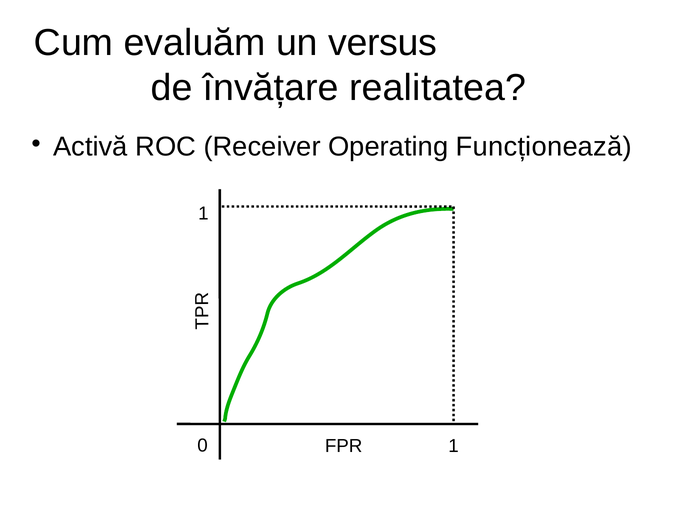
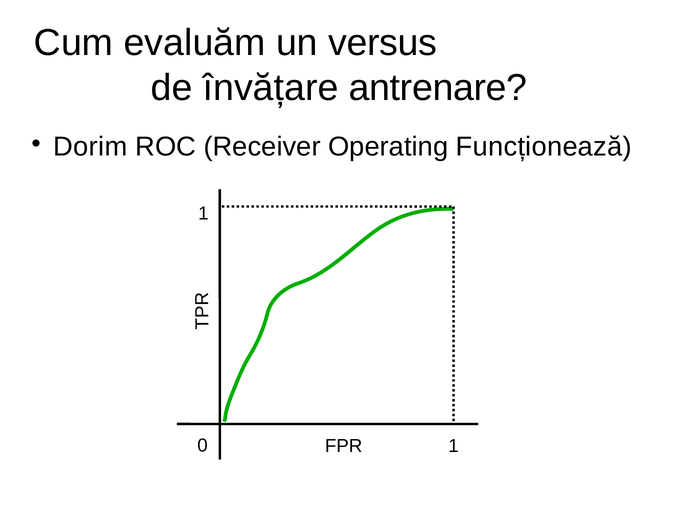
realitatea: realitatea -> antrenare
Activă: Activă -> Dorim
